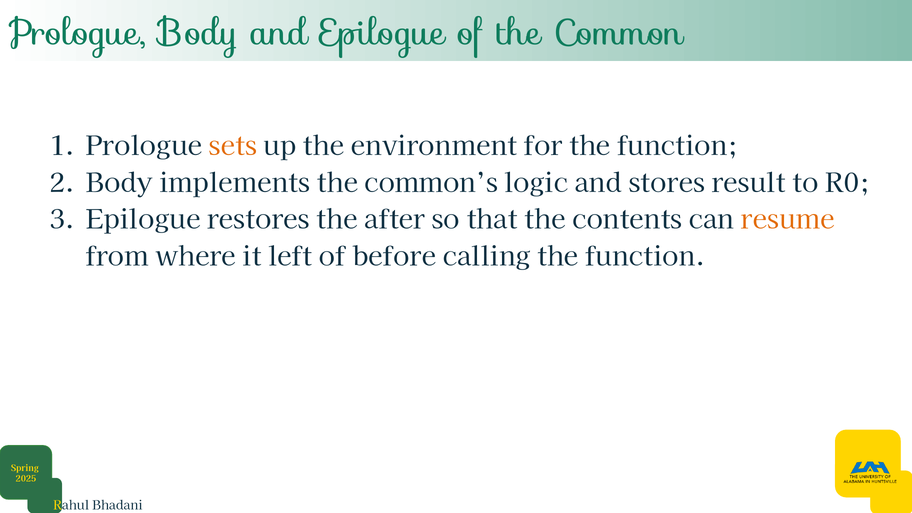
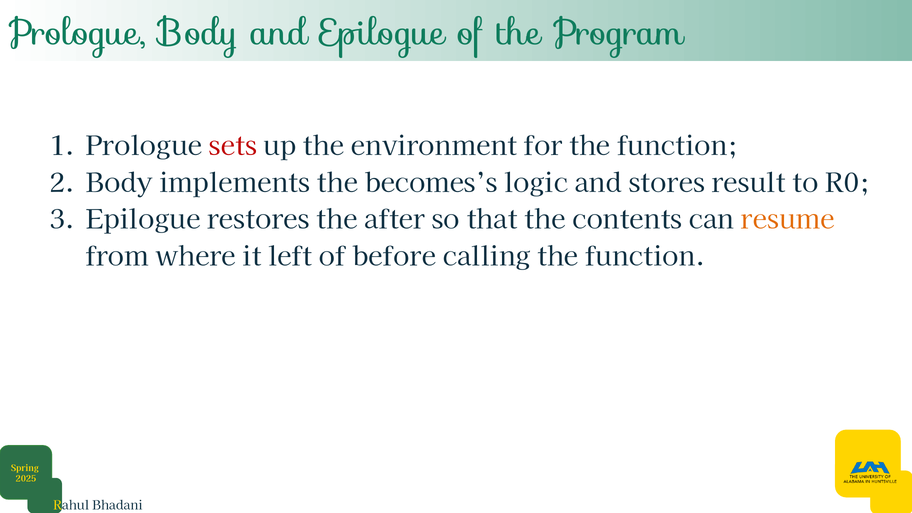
Common: Common -> Program
sets colour: orange -> red
common’s: common’s -> becomes’s
